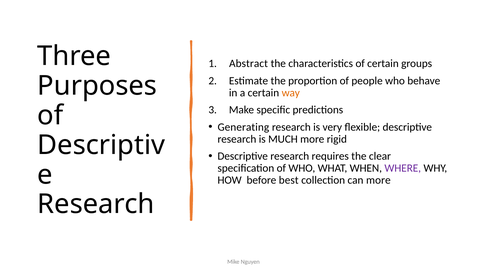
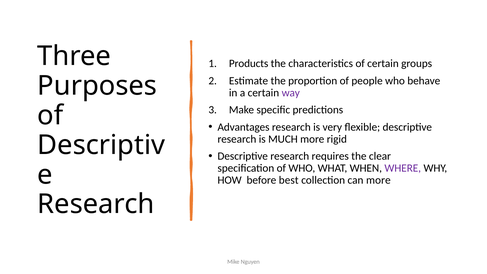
Abstract: Abstract -> Products
way colour: orange -> purple
Generating: Generating -> Advantages
